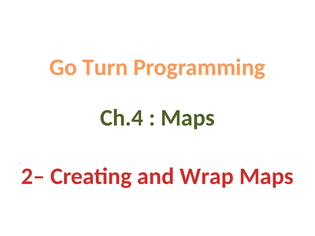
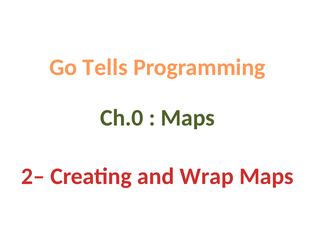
Turn: Turn -> Tells
Ch.4: Ch.4 -> Ch.0
